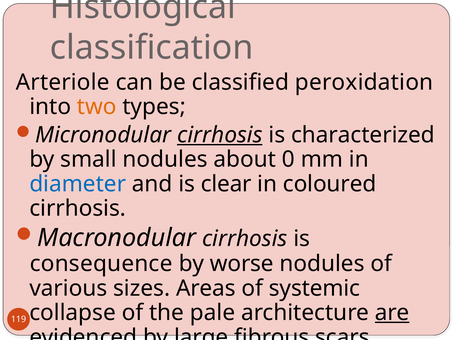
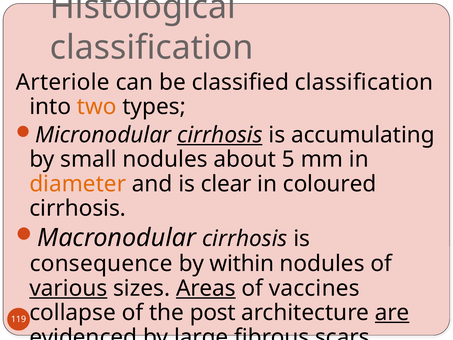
classified peroxidation: peroxidation -> classification
characterized: characterized -> accumulating
0: 0 -> 5
diameter colour: blue -> orange
worse: worse -> within
various underline: none -> present
Areas underline: none -> present
systemic: systemic -> vaccines
pale: pale -> post
